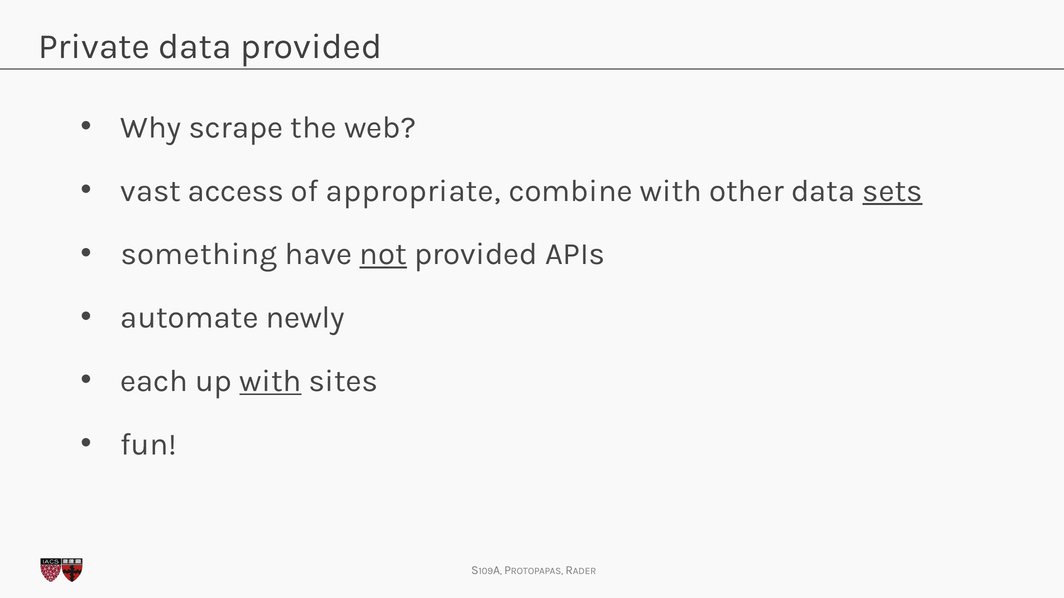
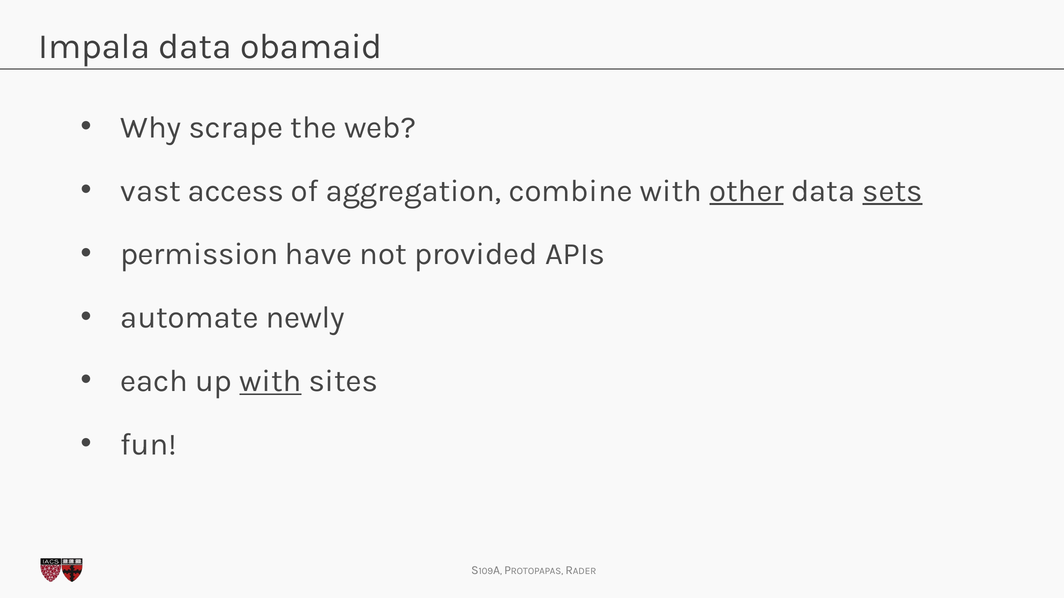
Private: Private -> Impala
data provided: provided -> obamaid
appropriate: appropriate -> aggregation
other underline: none -> present
something: something -> permission
not underline: present -> none
